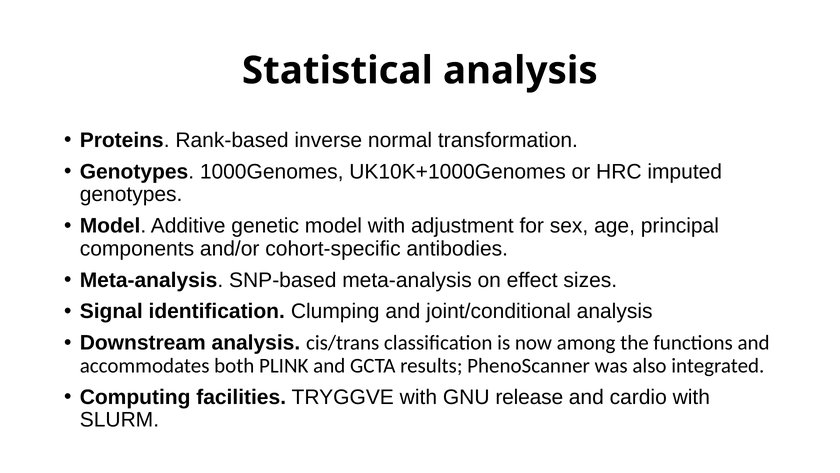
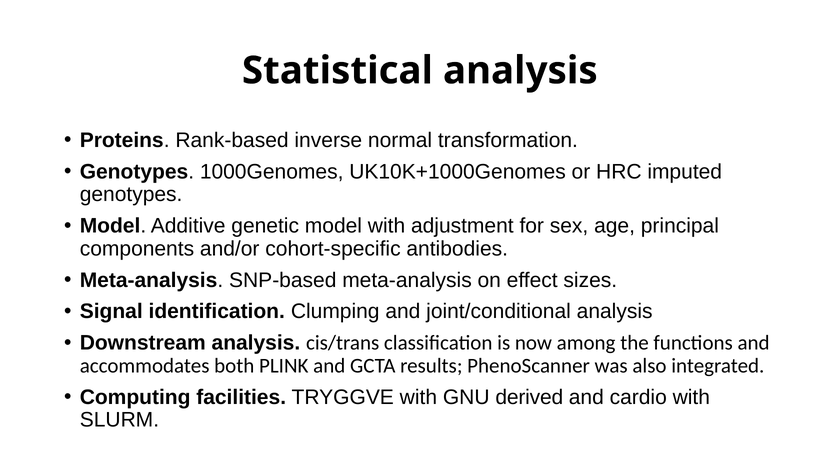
release: release -> derived
